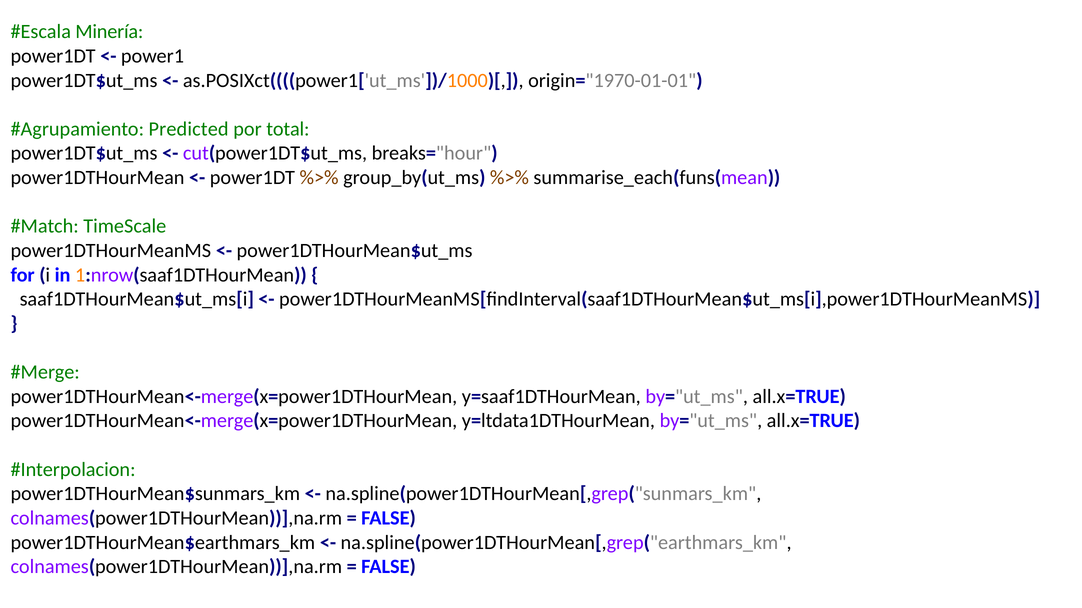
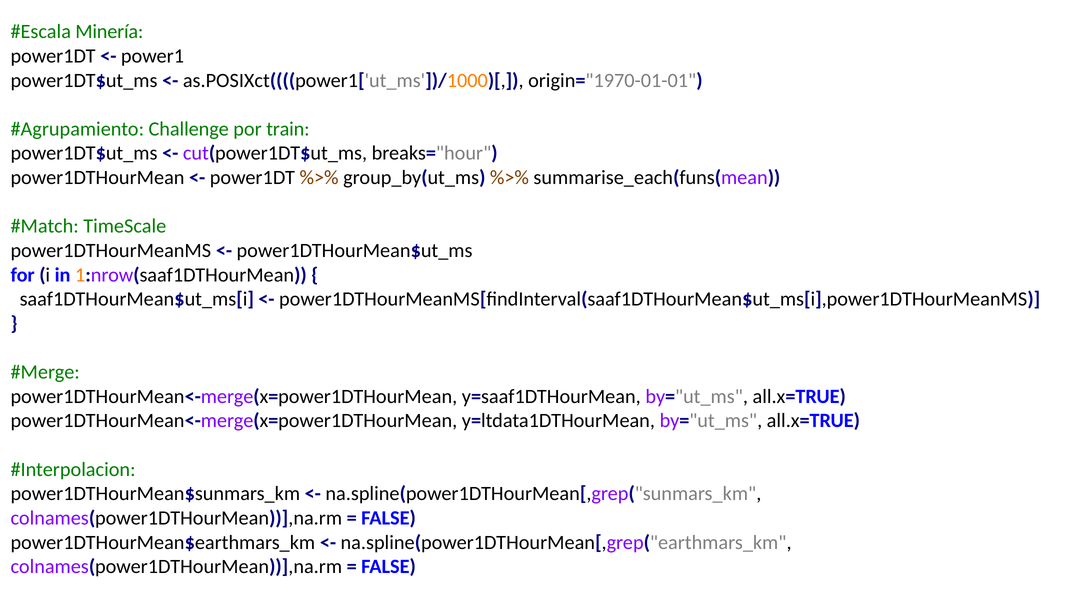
Predicted: Predicted -> Challenge
total: total -> train
